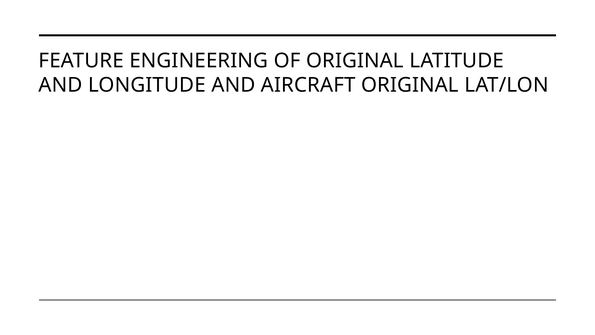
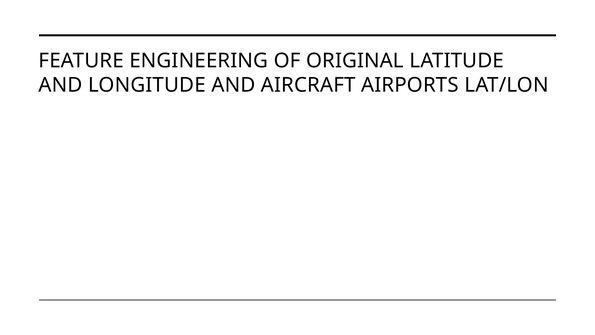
AIRCRAFT ORIGINAL: ORIGINAL -> AIRPORTS
